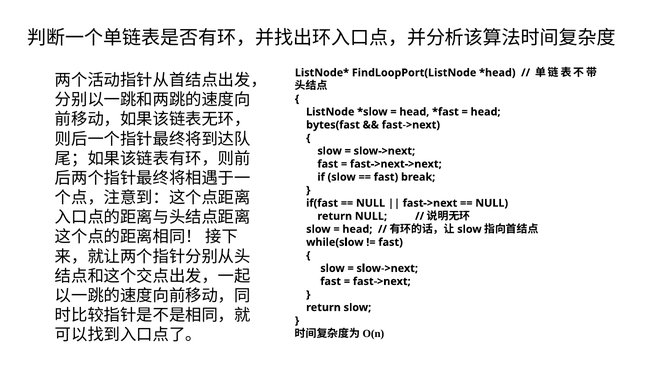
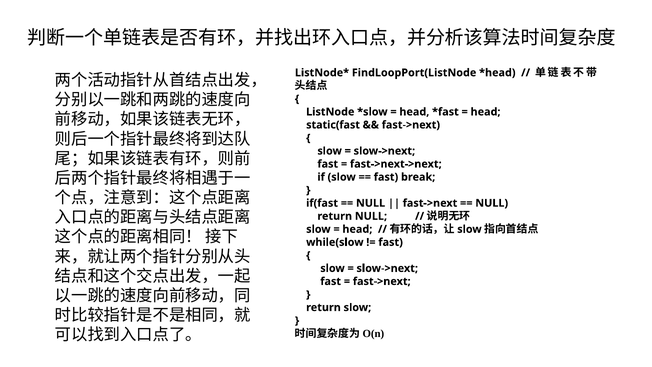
bytes(fast: bytes(fast -> static(fast
